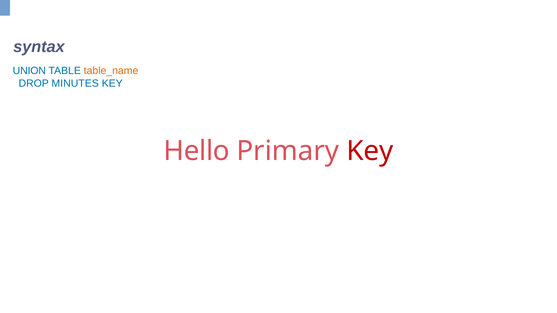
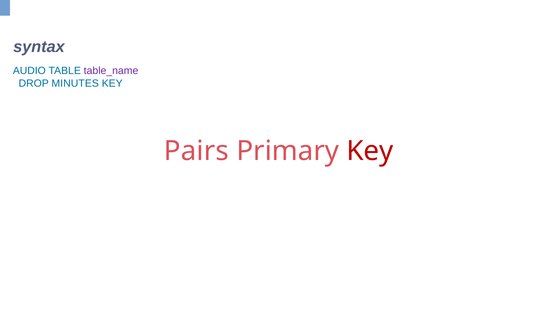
UNION: UNION -> AUDIO
table_name colour: orange -> purple
Hello: Hello -> Pairs
